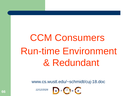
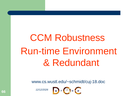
Consumers: Consumers -> Robustness
